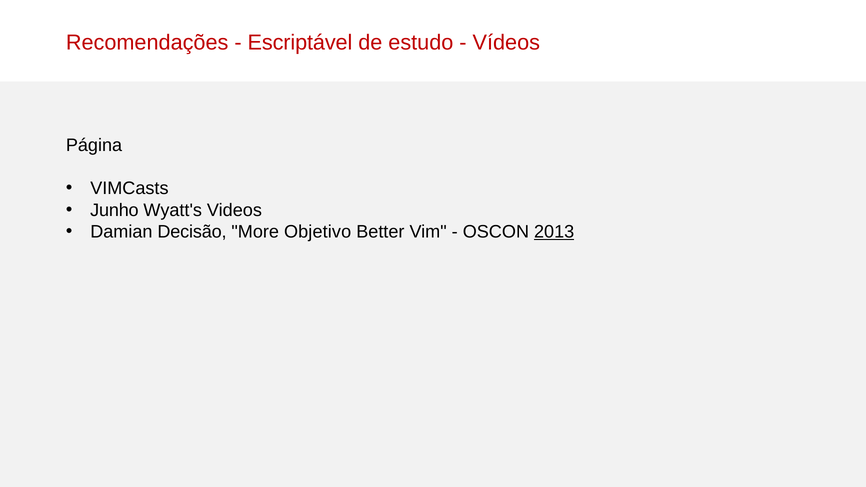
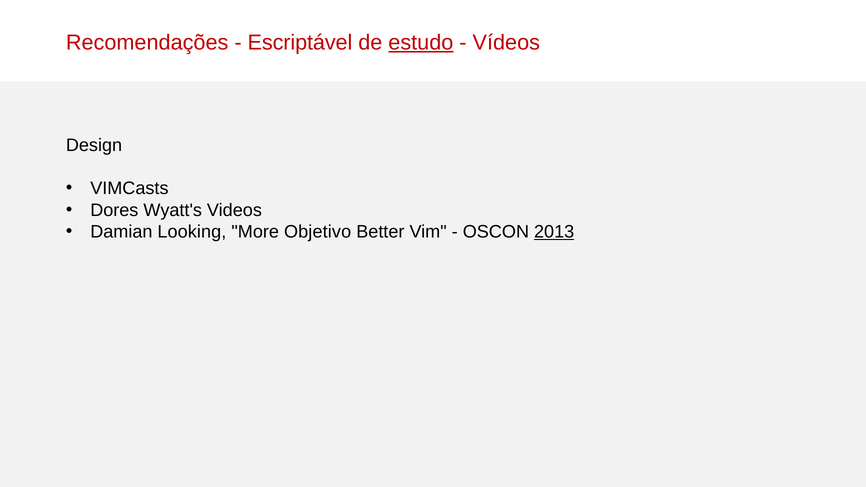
estudo underline: none -> present
Página: Página -> Design
Junho: Junho -> Dores
Decisão: Decisão -> Looking
